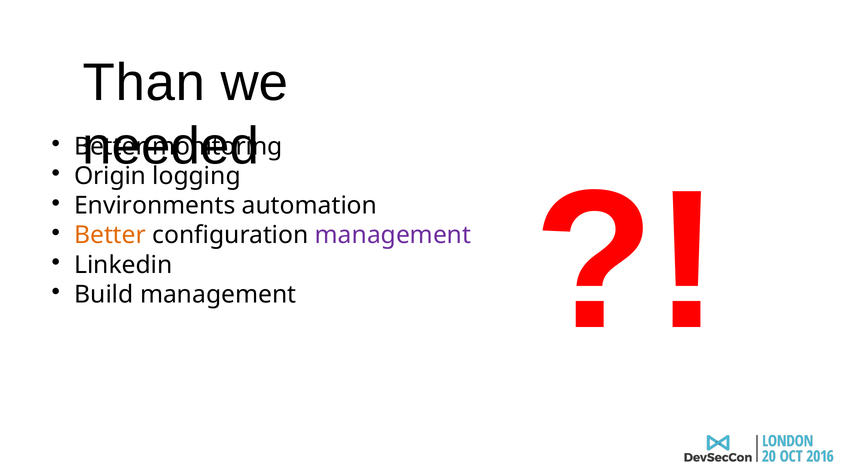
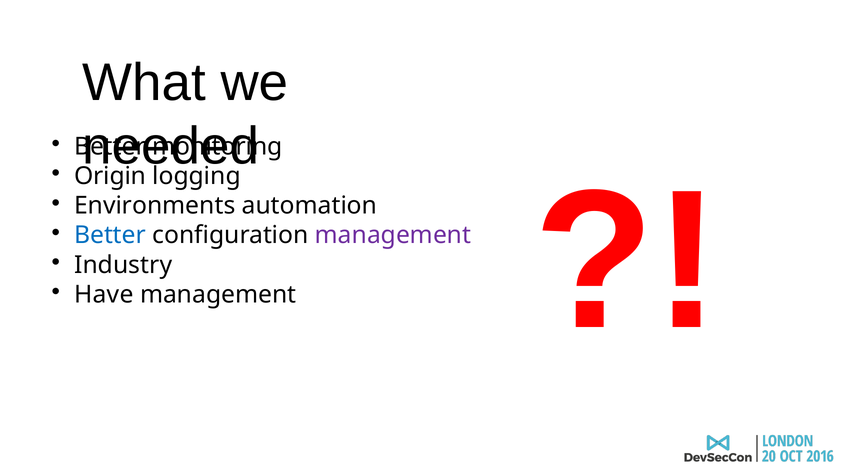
Than: Than -> What
Better at (110, 235) colour: orange -> blue
Linkedin: Linkedin -> Industry
Build: Build -> Have
